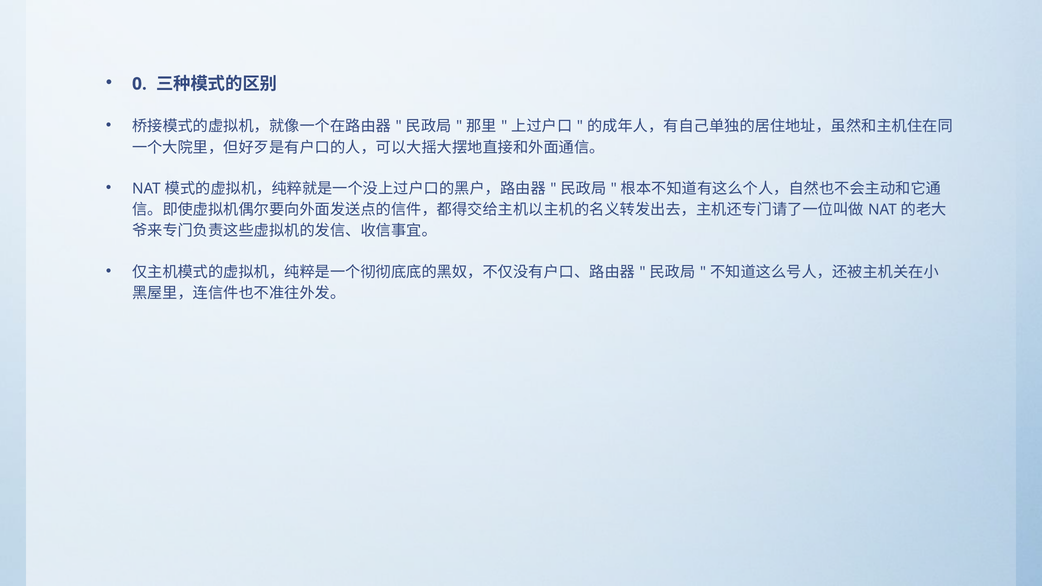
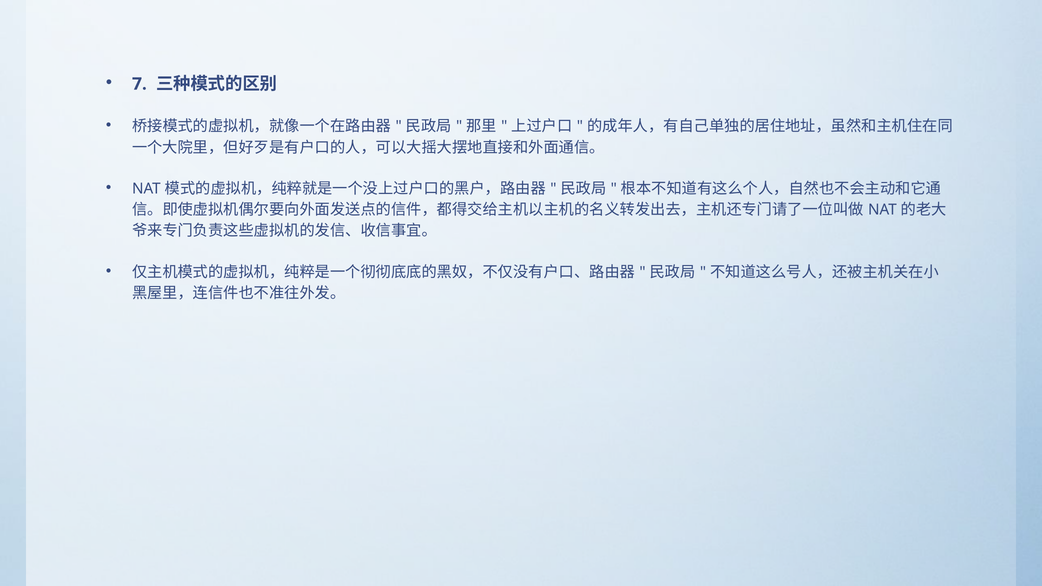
0: 0 -> 7
